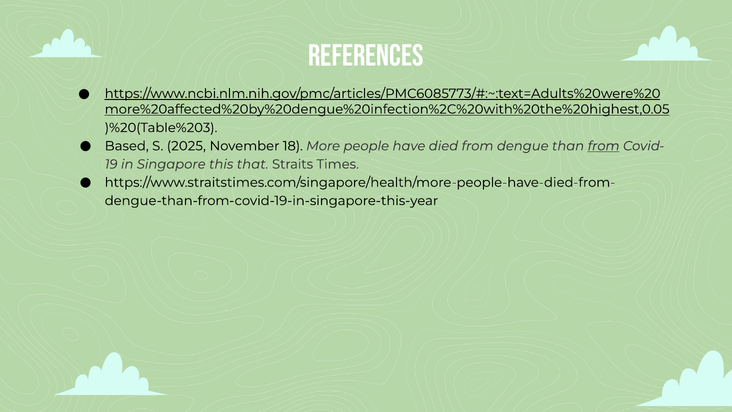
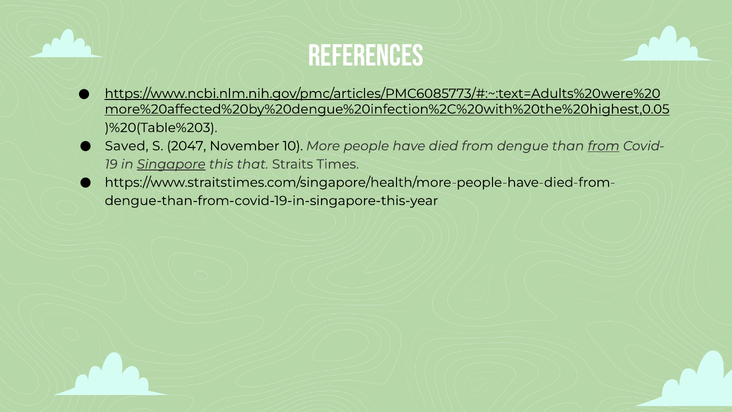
Based: Based -> Saved
2025: 2025 -> 2047
18: 18 -> 10
Singapore underline: none -> present
